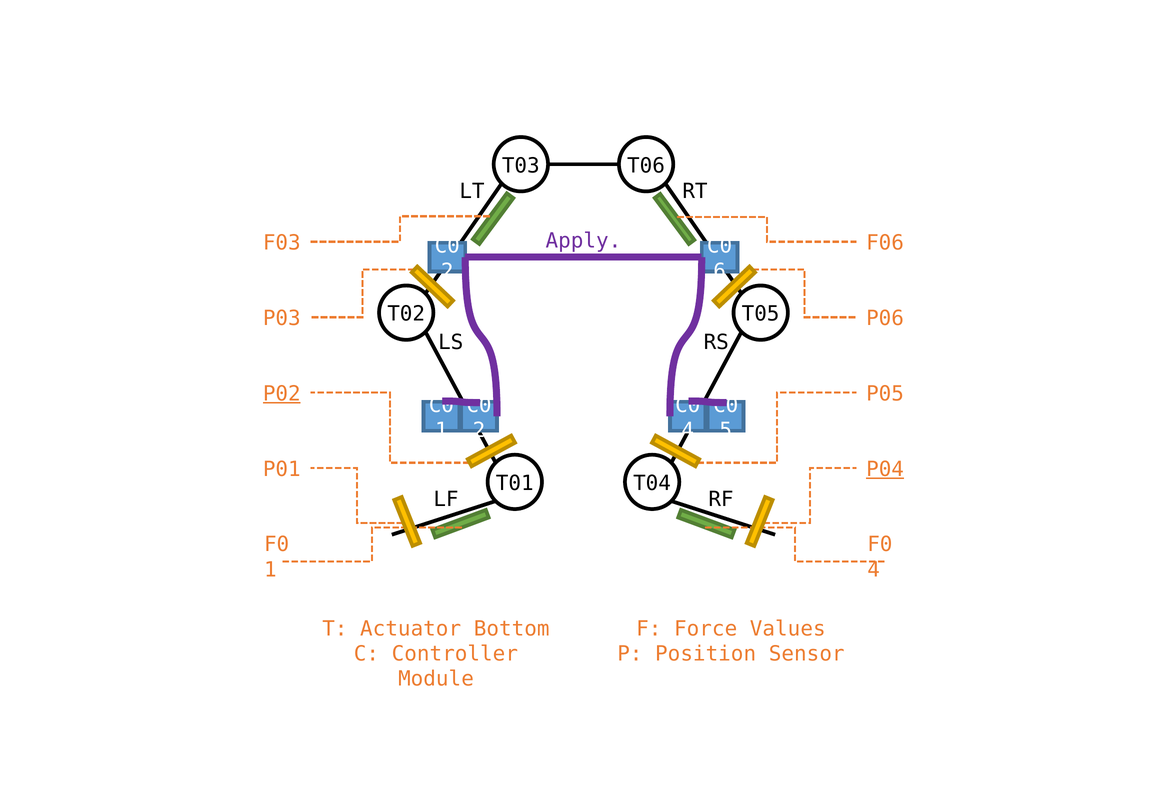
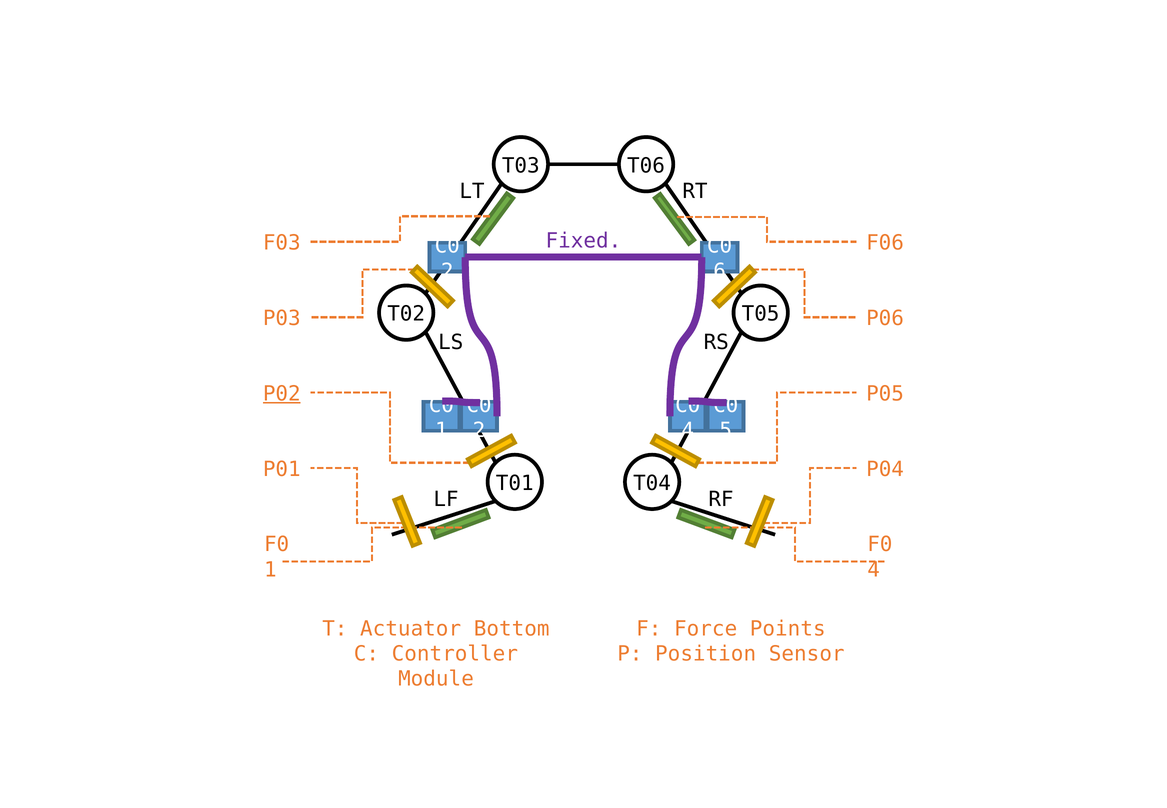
Apply: Apply -> Fixed
P04 underline: present -> none
Values: Values -> Points
